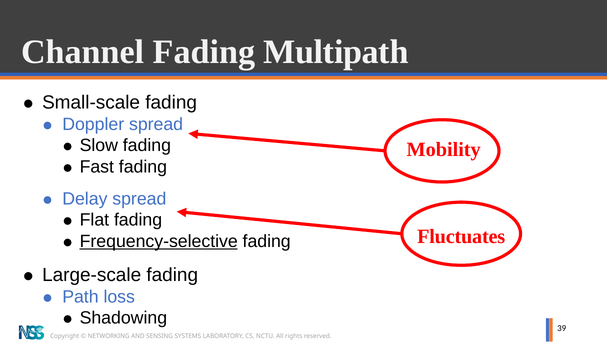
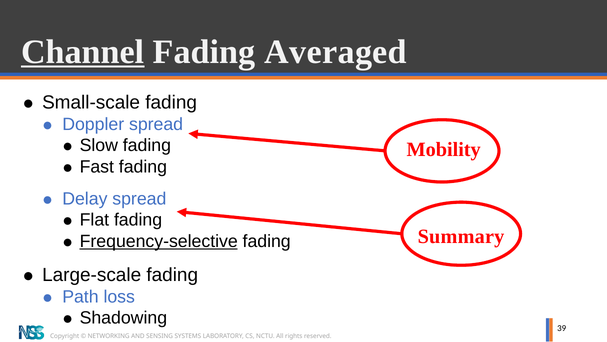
Channel underline: none -> present
Multipath: Multipath -> Averaged
Fluctuates: Fluctuates -> Summary
